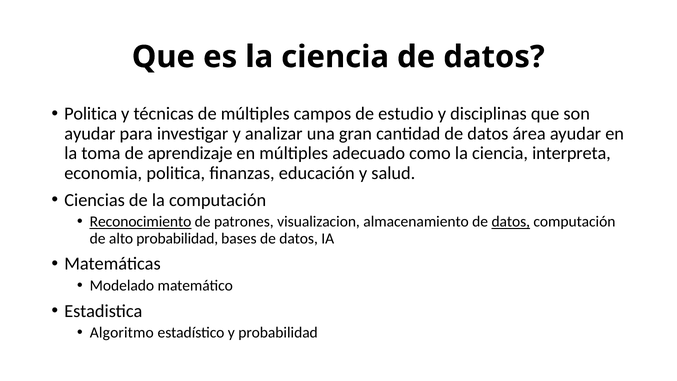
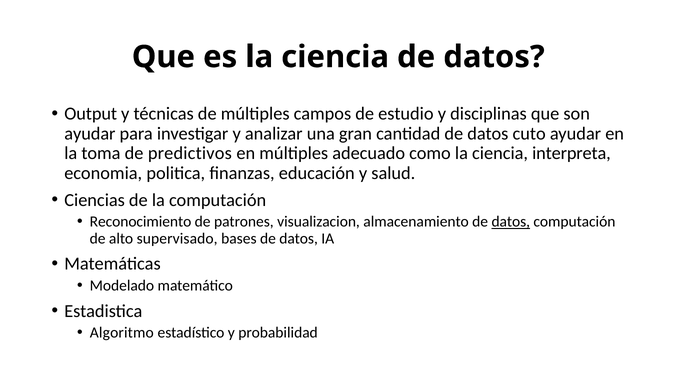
Politica at (91, 114): Politica -> Output
área: área -> cuto
aprendizaje: aprendizaje -> predictivos
Reconocimiento underline: present -> none
alto probabilidad: probabilidad -> supervisado
